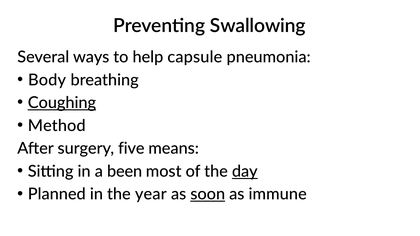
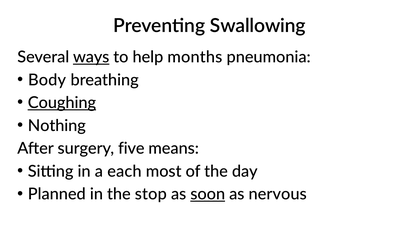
ways underline: none -> present
capsule: capsule -> months
Method: Method -> Nothing
been: been -> each
day underline: present -> none
year: year -> stop
immune: immune -> nervous
